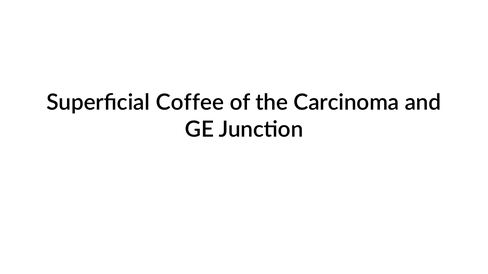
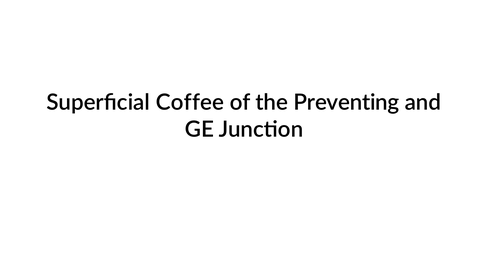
Carcinoma: Carcinoma -> Preventing
